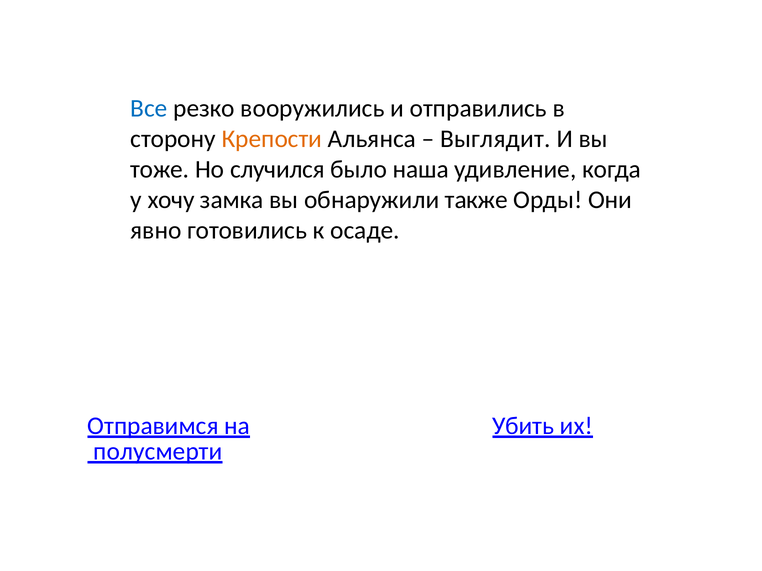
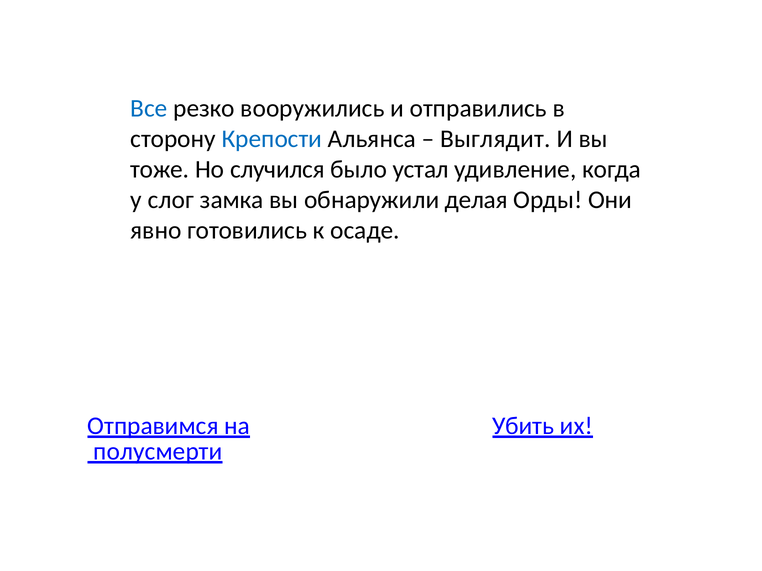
Крепости colour: orange -> blue
наша: наша -> устал
хочу: хочу -> слог
также: также -> делая
